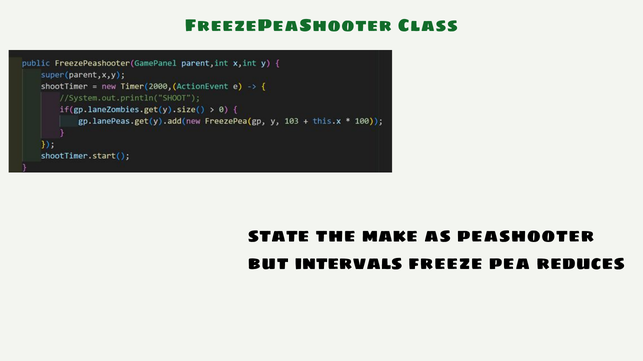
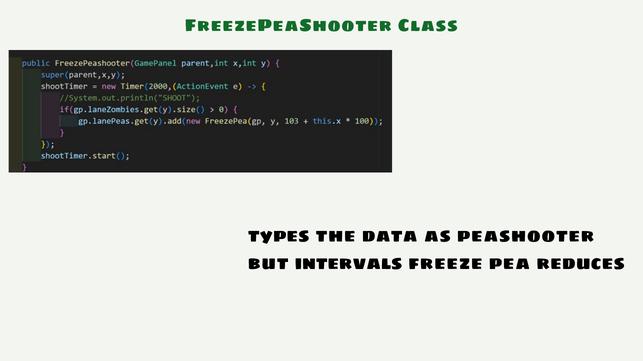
state: state -> types
make: make -> data
